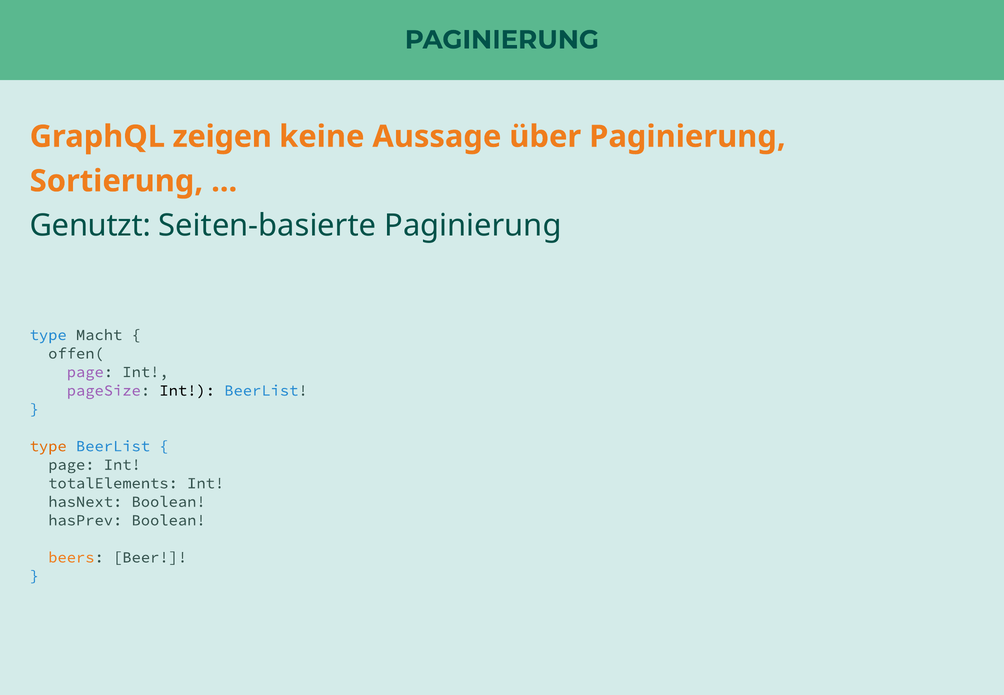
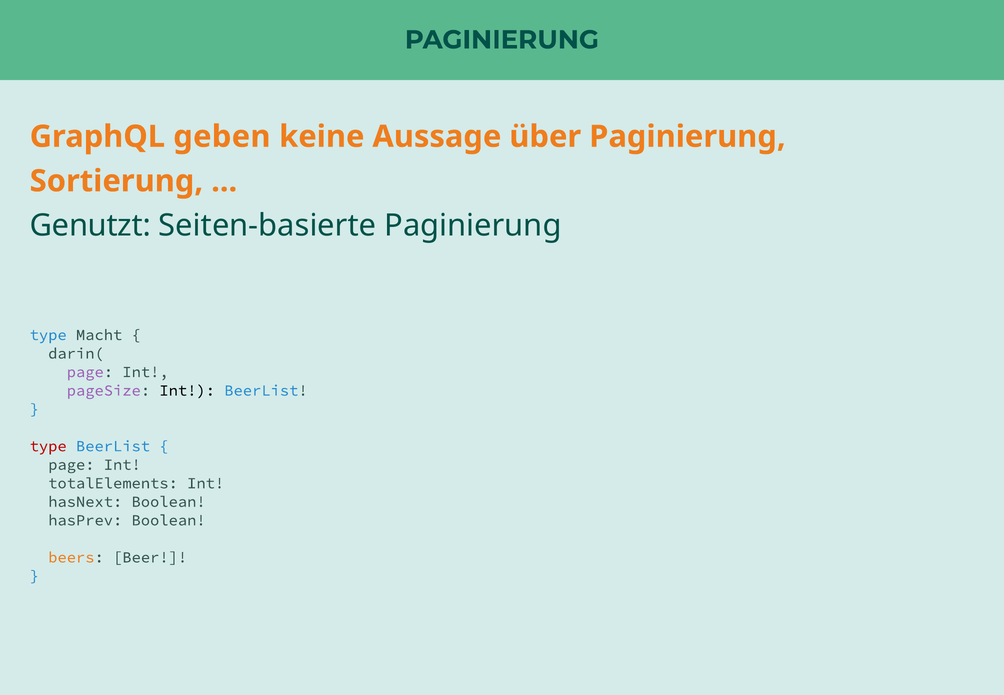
zeigen: zeigen -> geben
offen(: offen( -> darin(
type at (48, 446) colour: orange -> red
